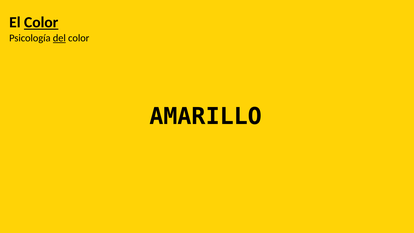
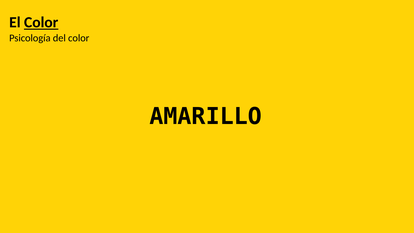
del underline: present -> none
